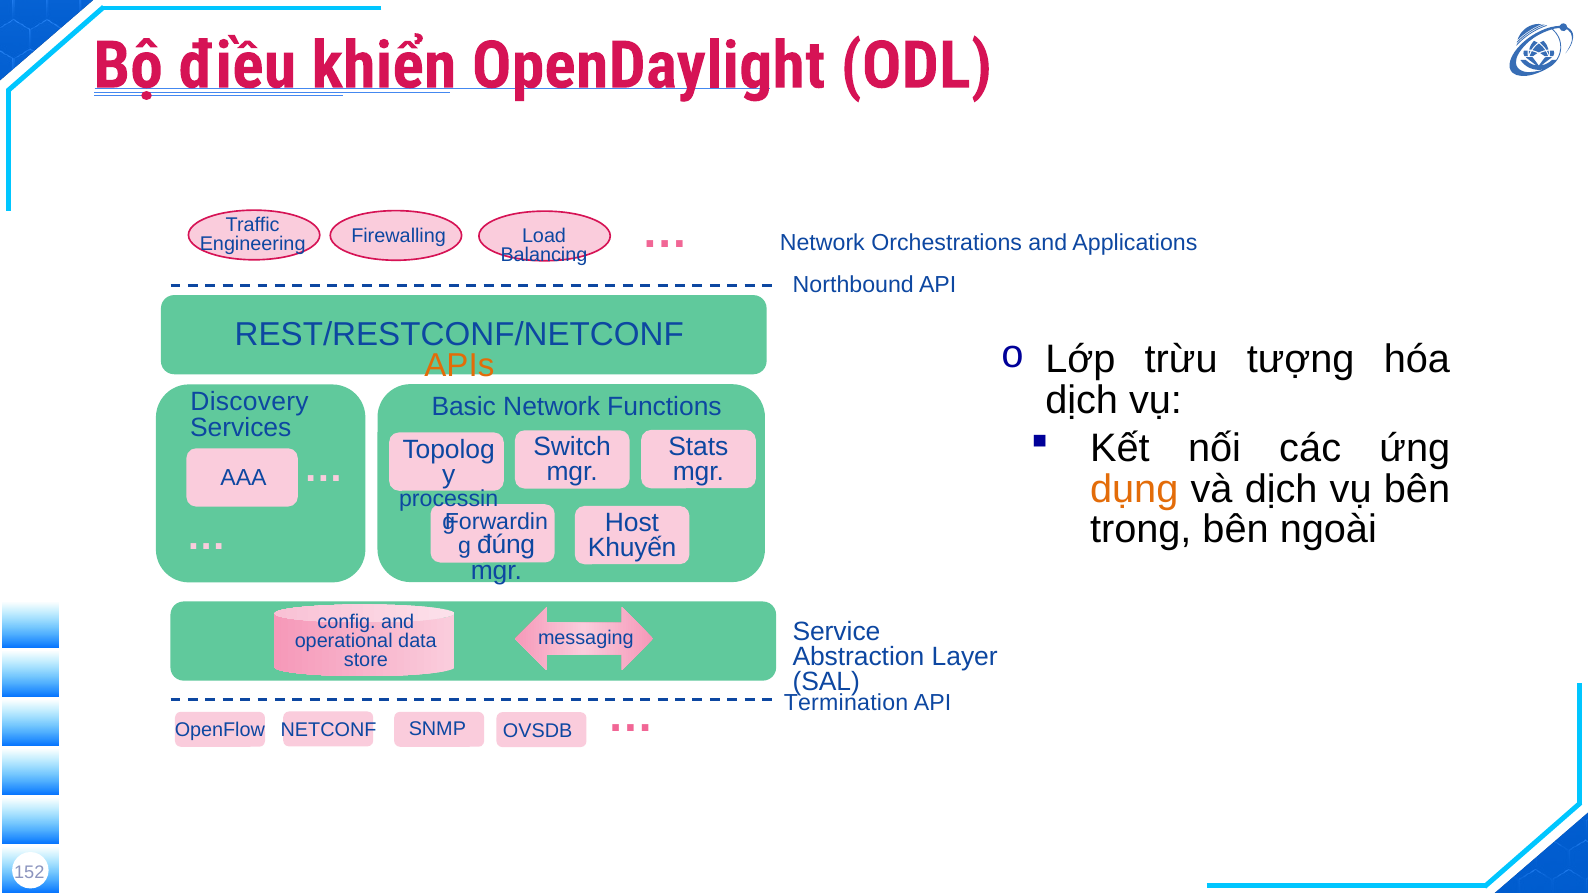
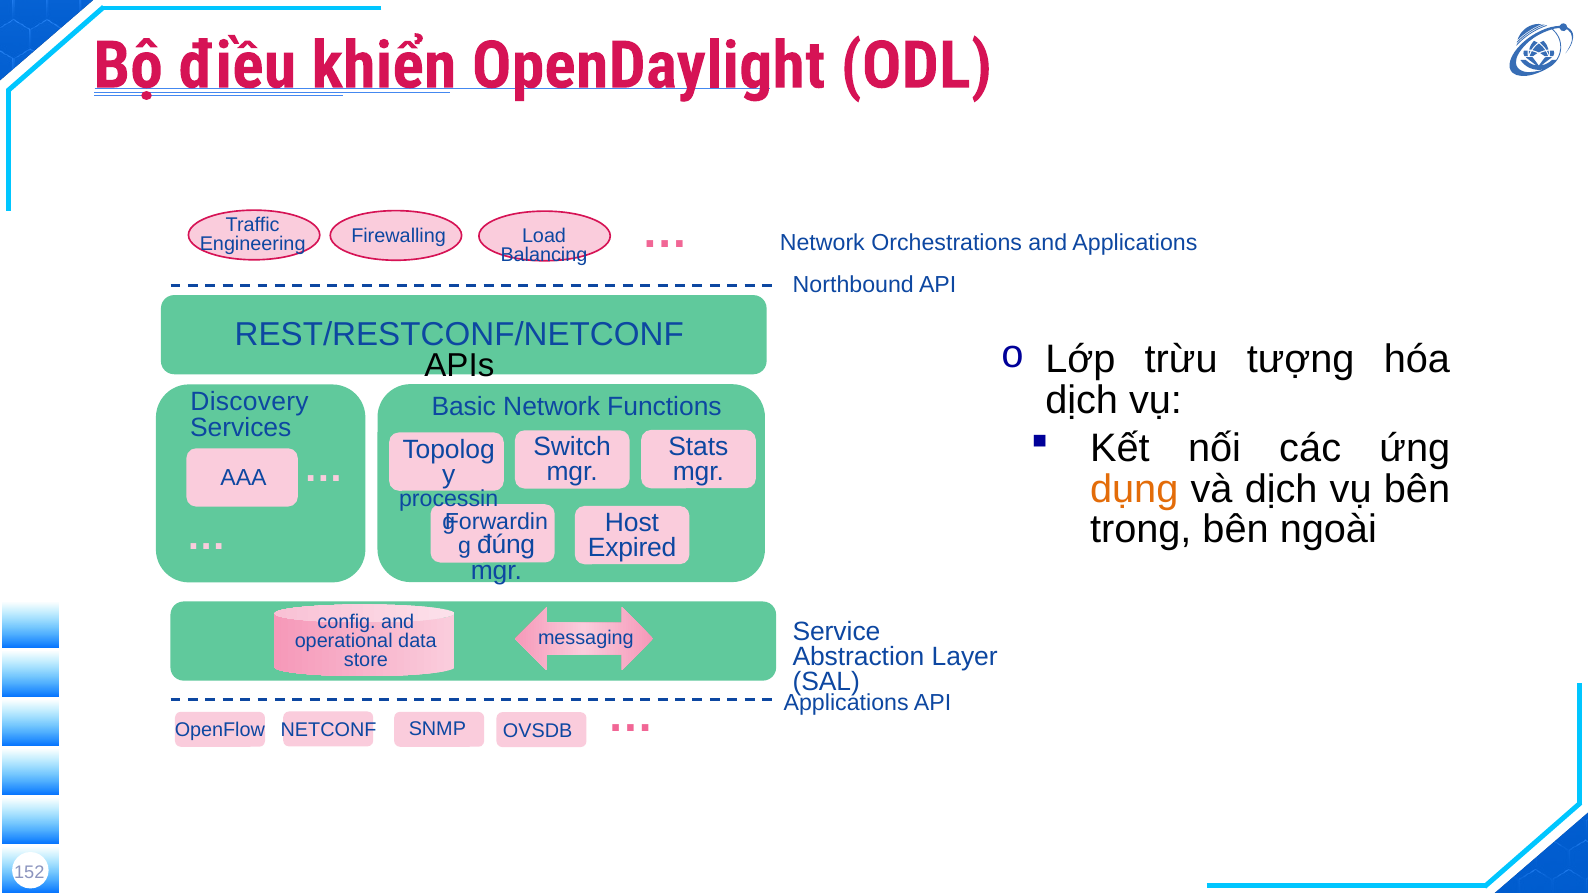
APIs colour: orange -> black
Khuyến: Khuyến -> Expired
Termination at (846, 703): Termination -> Applications
